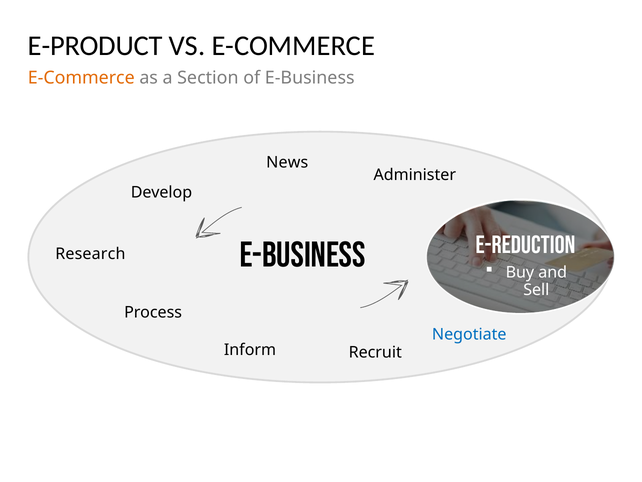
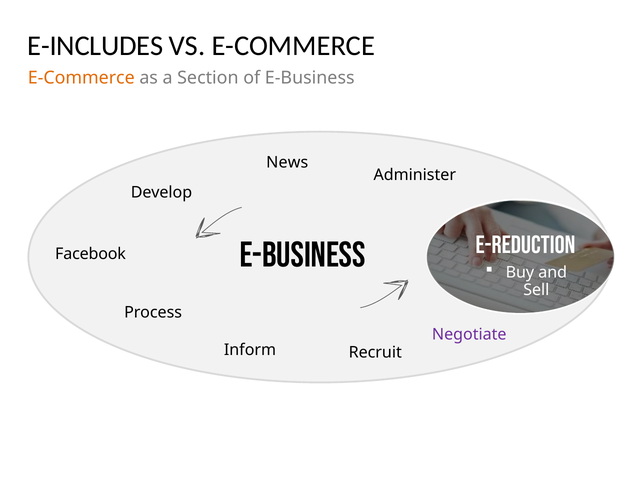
E-PRODUCT: E-PRODUCT -> E-INCLUDES
Research: Research -> Facebook
Negotiate colour: blue -> purple
